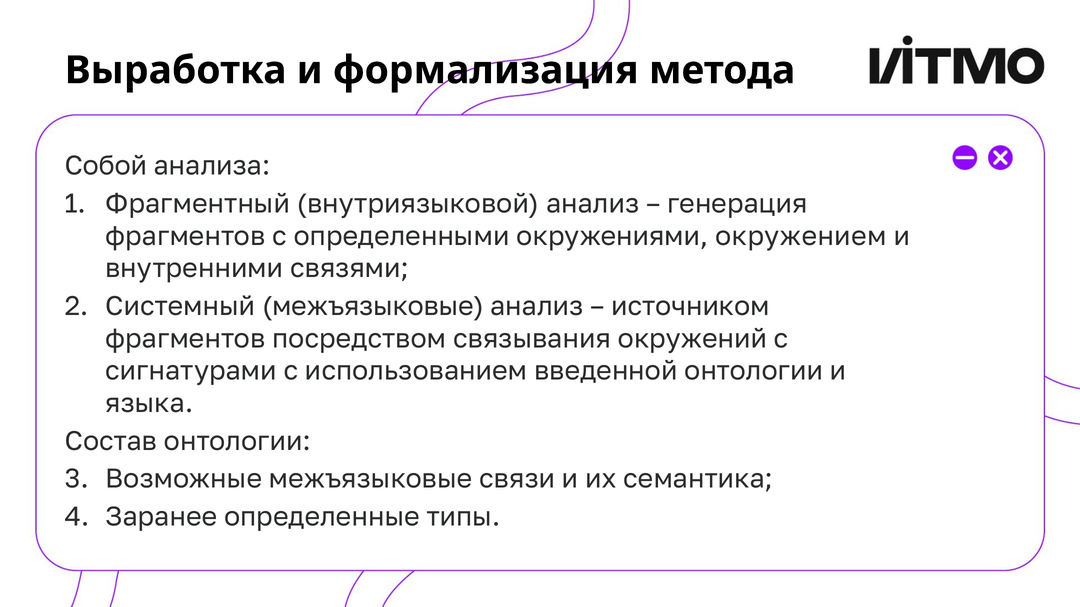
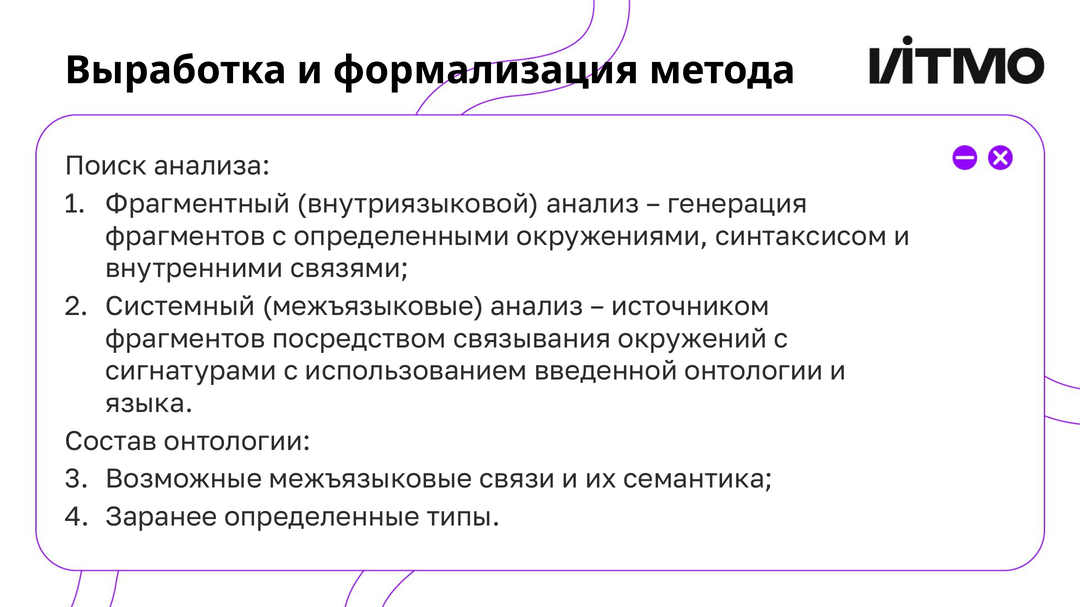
Собой: Собой -> Поиск
окружением: окружением -> синтаксисом
